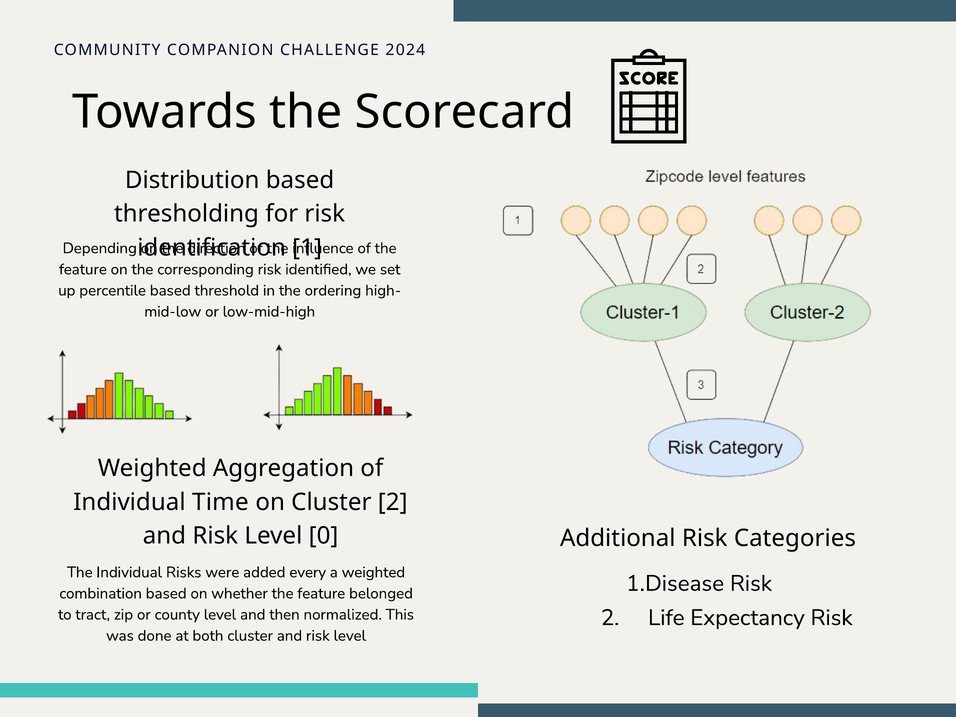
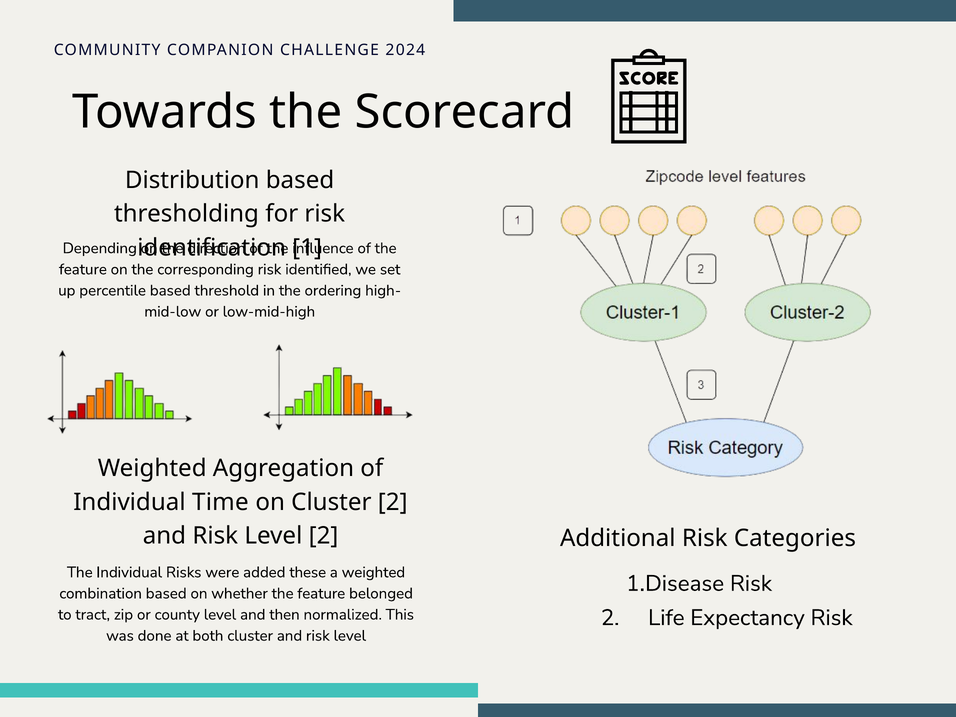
Level 0: 0 -> 2
every: every -> these
